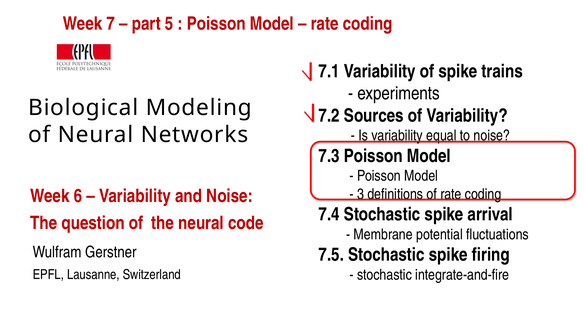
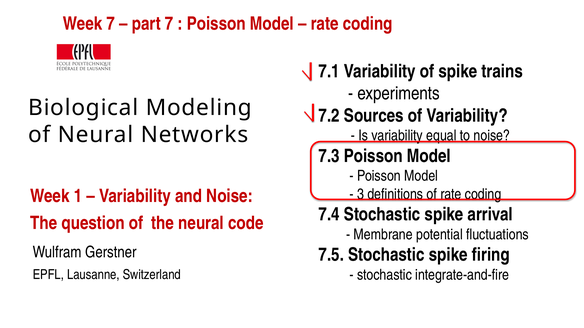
part 5: 5 -> 7
6: 6 -> 1
